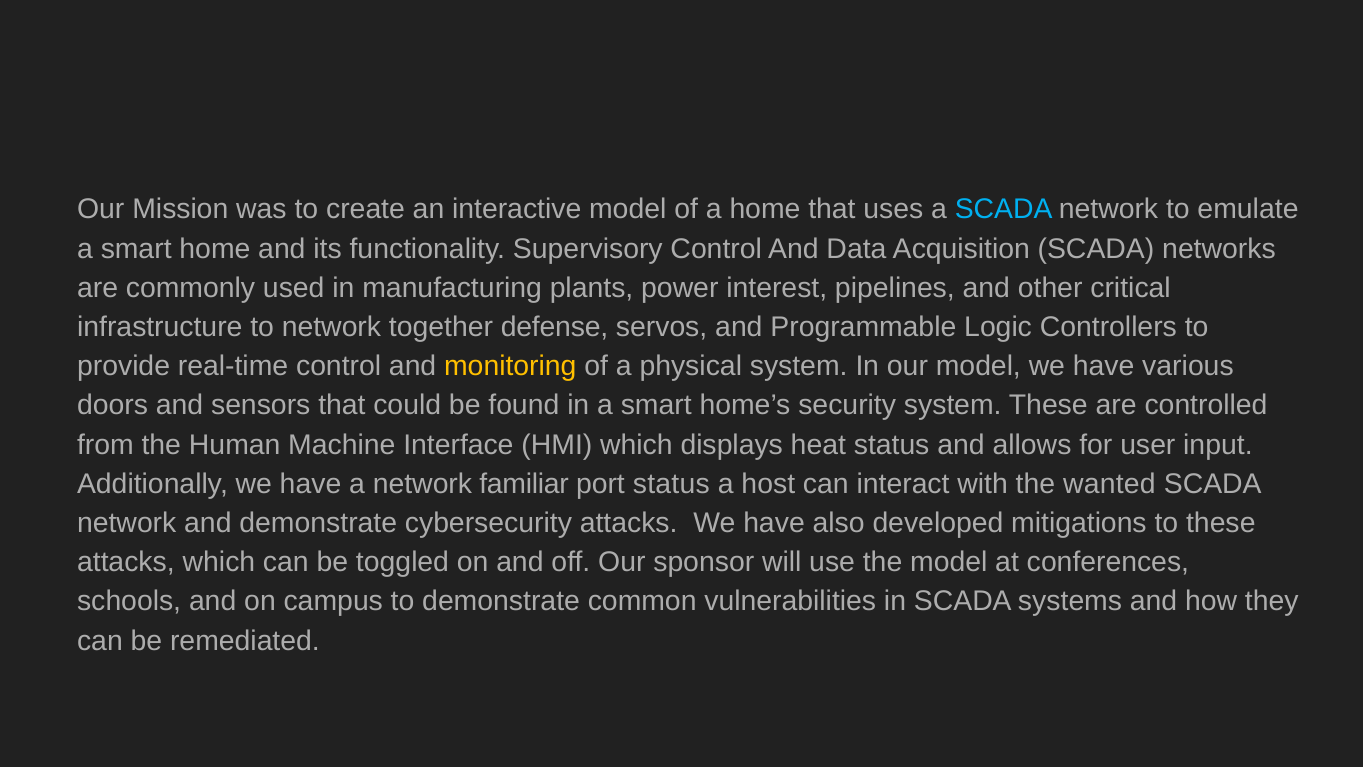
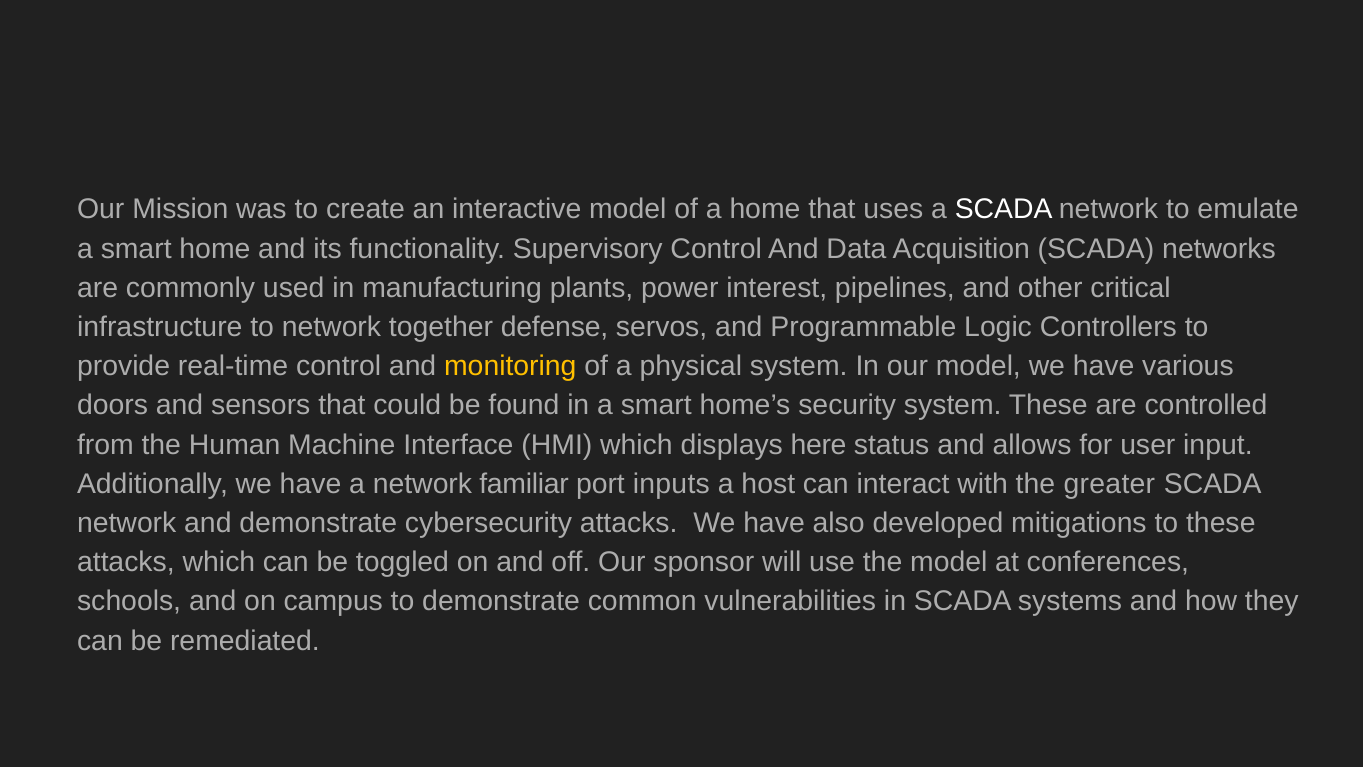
SCADA at (1004, 210) colour: light blue -> white
heat: heat -> here
port status: status -> inputs
wanted: wanted -> greater
